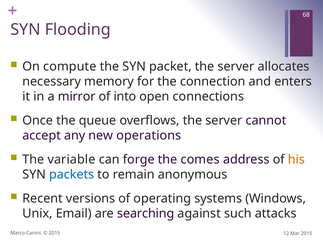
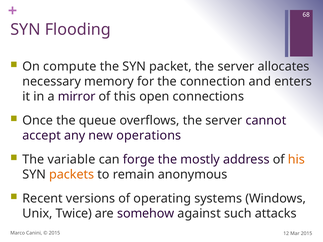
into: into -> this
comes: comes -> mostly
packets colour: blue -> orange
Email: Email -> Twice
searching: searching -> somehow
